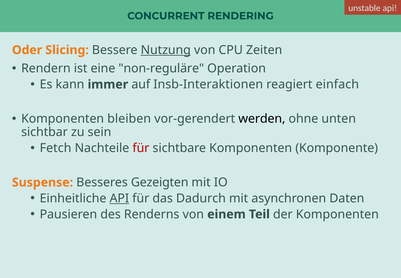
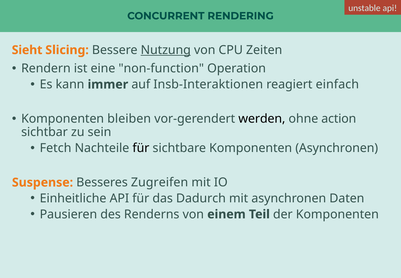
Oder: Oder -> Sieht
non-reguläre: non-reguläre -> non-function
unten: unten -> action
für at (141, 148) colour: red -> black
Komponenten Komponente: Komponente -> Asynchronen
Gezeigten: Gezeigten -> Zugreifen
API at (119, 198) underline: present -> none
